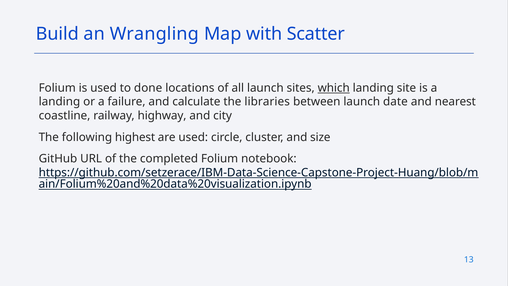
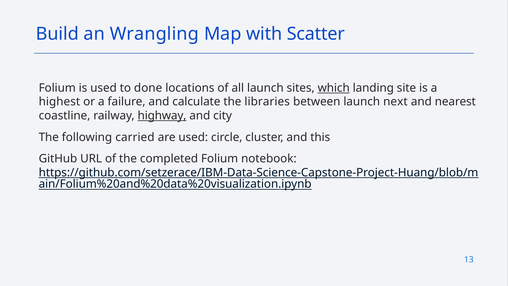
landing at (59, 102): landing -> highest
date: date -> next
highway underline: none -> present
highest: highest -> carried
size: size -> this
